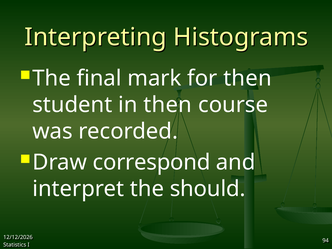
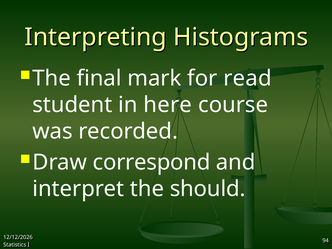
for then: then -> read
in then: then -> here
